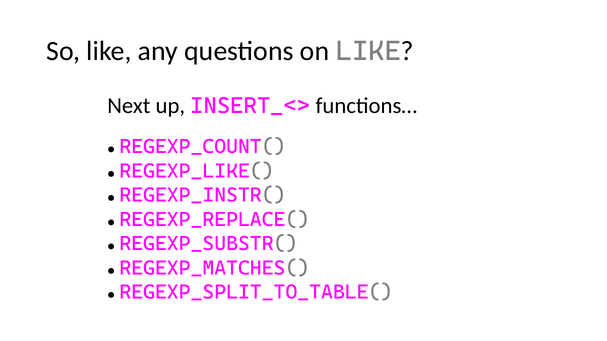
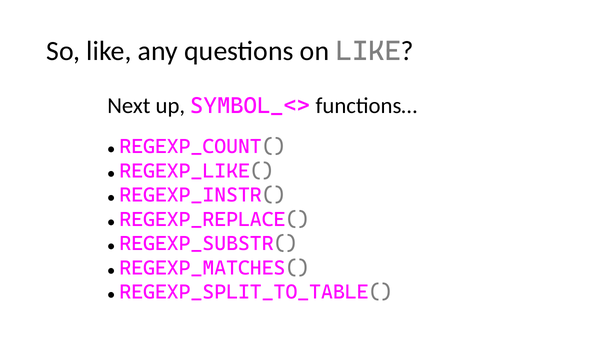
INSERT_<>: INSERT_<> -> SYMBOL_<>
